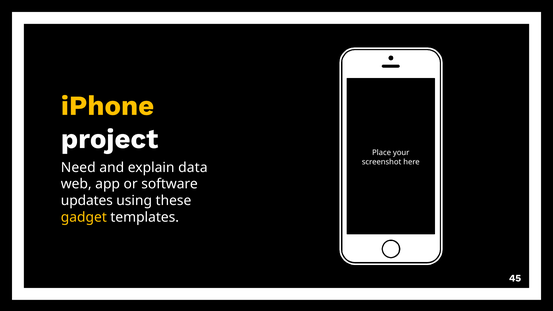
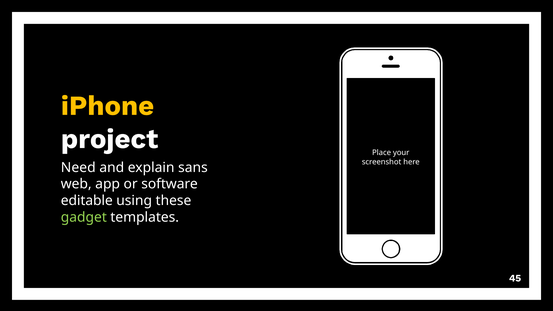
data: data -> sans
updates: updates -> editable
gadget colour: yellow -> light green
